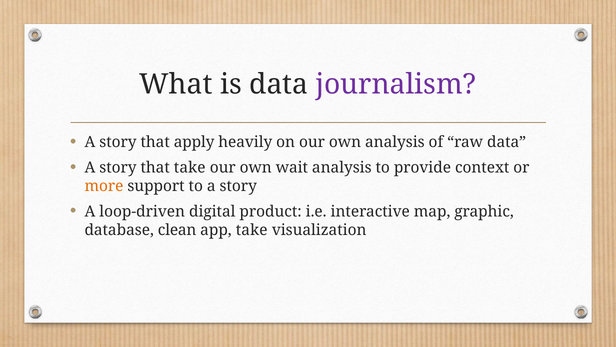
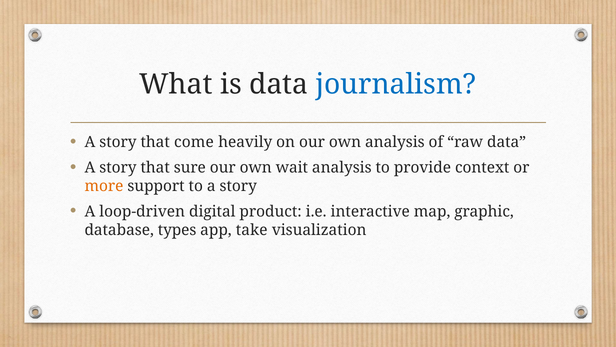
journalism colour: purple -> blue
apply: apply -> come
that take: take -> sure
clean: clean -> types
